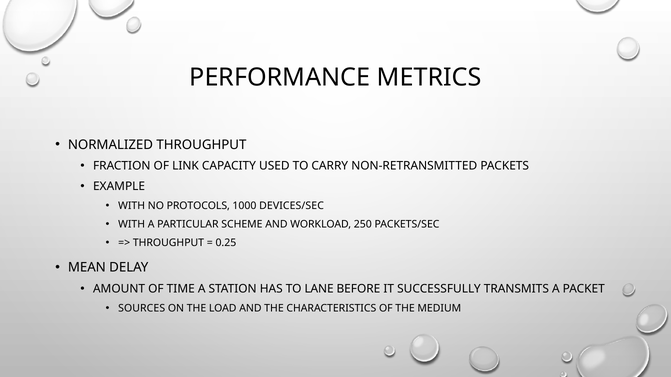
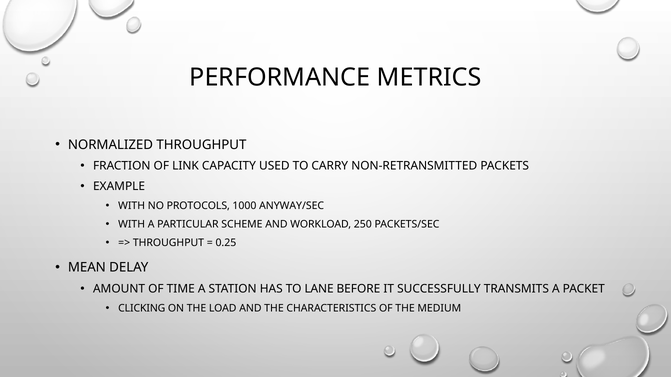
DEVICES/SEC: DEVICES/SEC -> ANYWAY/SEC
SOURCES: SOURCES -> CLICKING
